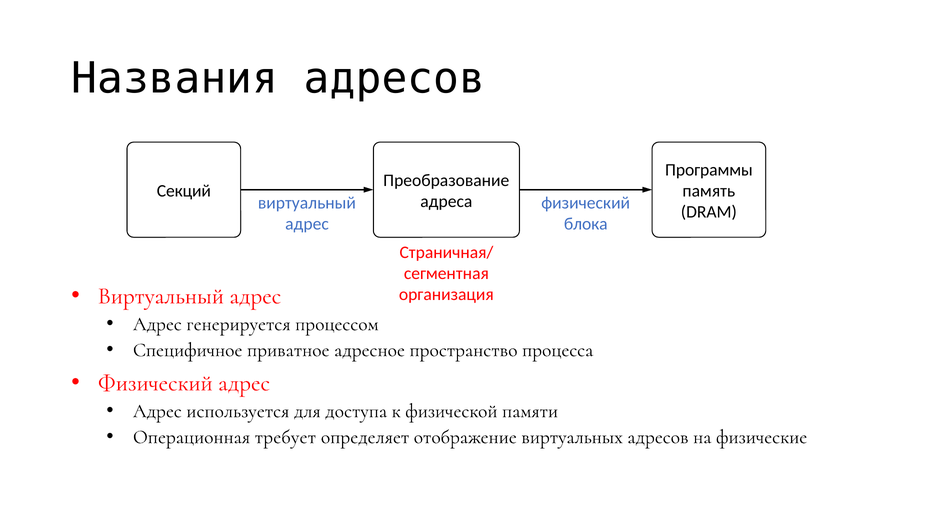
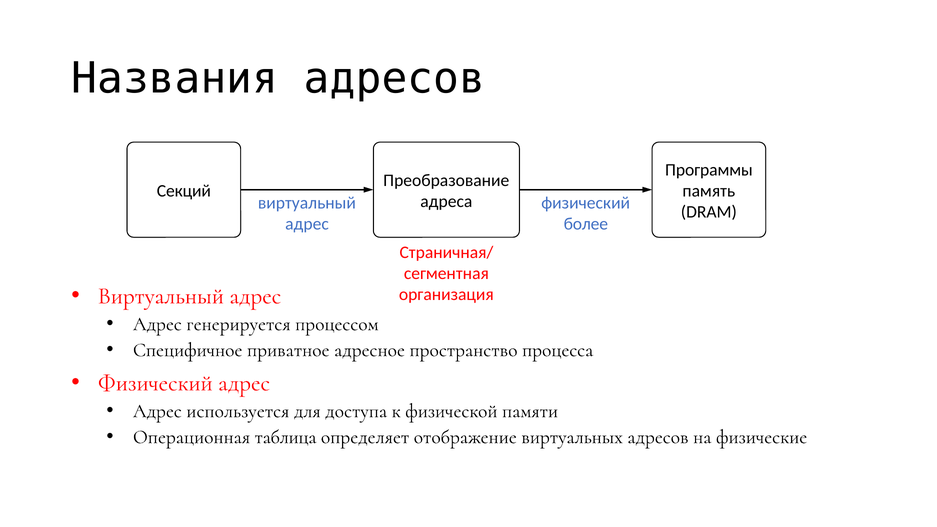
блока: блока -> более
требует: требует -> таблица
